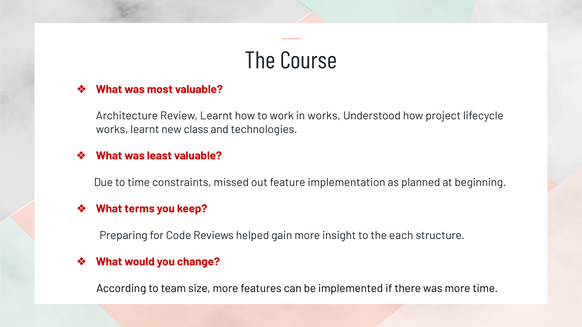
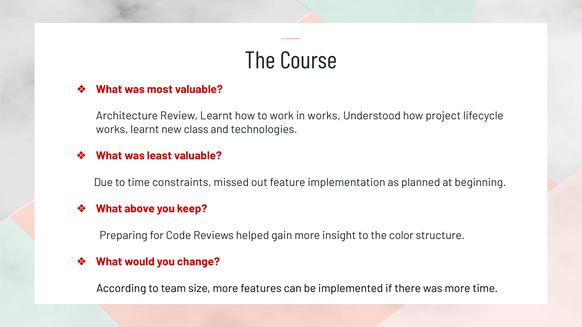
terms: terms -> above
each: each -> color
